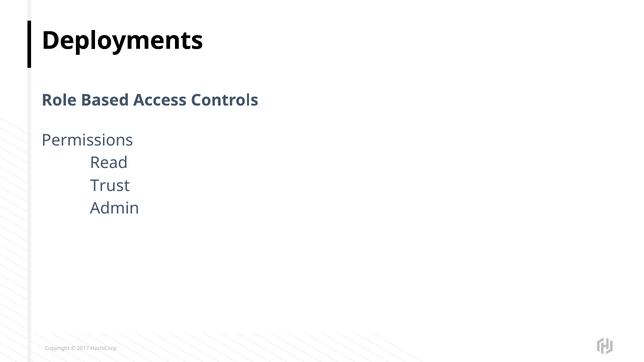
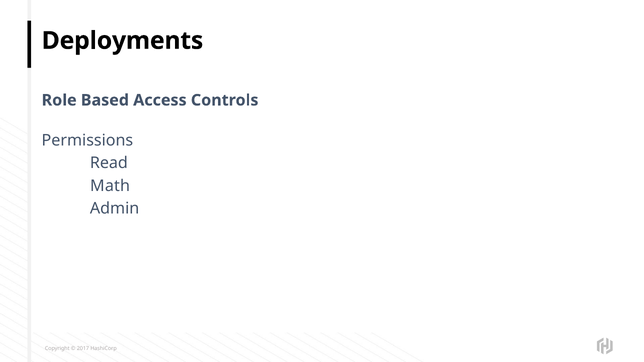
Trust: Trust -> Math
